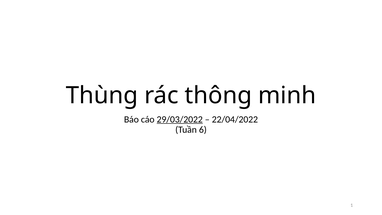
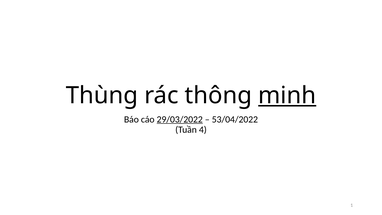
minh underline: none -> present
22/04/2022: 22/04/2022 -> 53/04/2022
6: 6 -> 4
